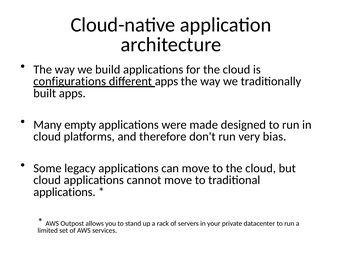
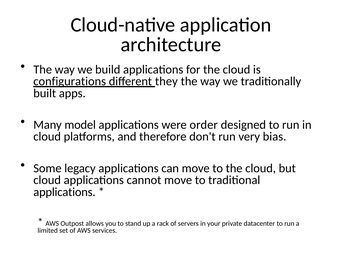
different apps: apps -> they
empty: empty -> model
made: made -> order
